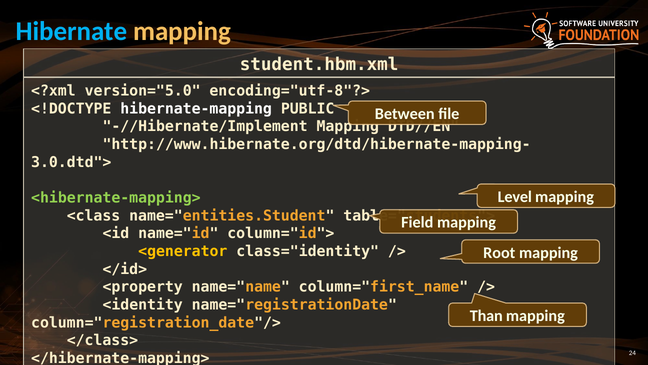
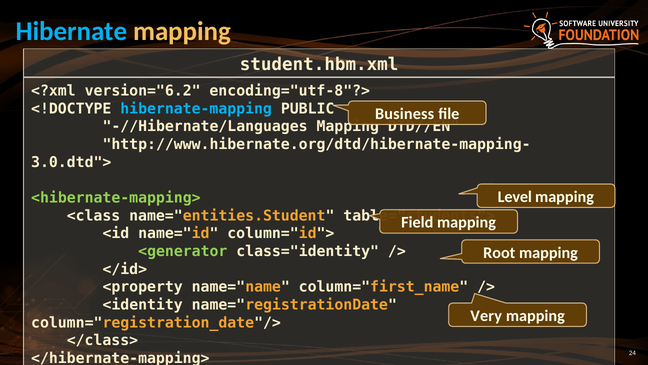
version="5.0: version="5.0 -> version="6.2
hibernate-mapping colour: white -> light blue
Between: Between -> Business
-//Hibernate/Implement: -//Hibernate/Implement -> -//Hibernate/Languages
<generator colour: yellow -> light green
Than: Than -> Very
